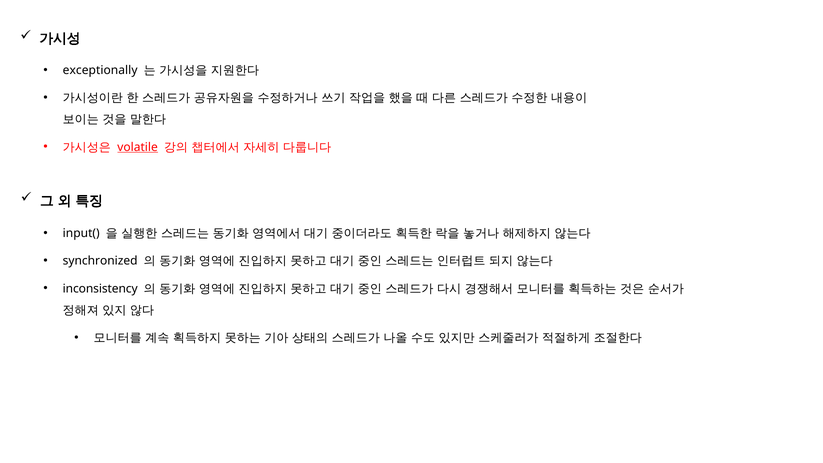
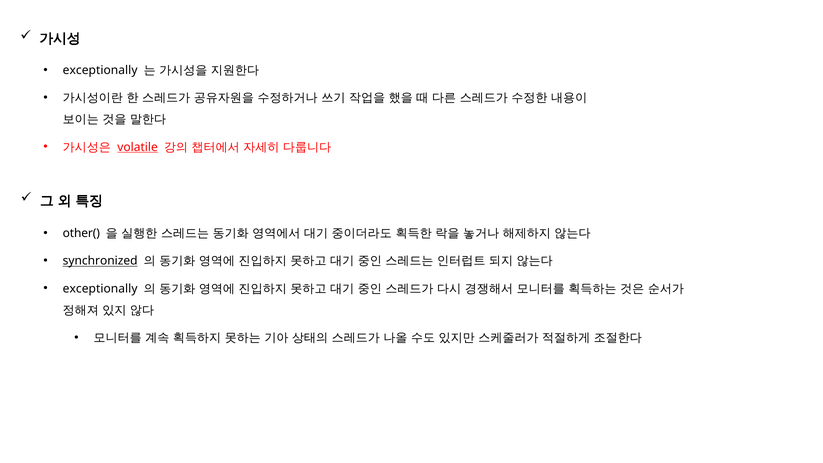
input(: input( -> other(
synchronized underline: none -> present
inconsistency at (100, 289): inconsistency -> exceptionally
